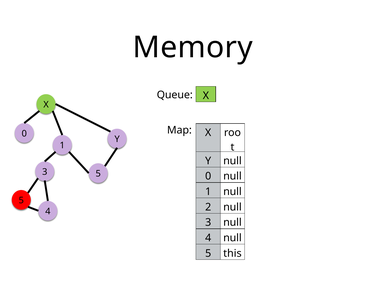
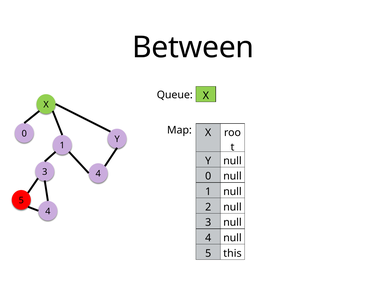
Memory: Memory -> Between
3 5: 5 -> 4
